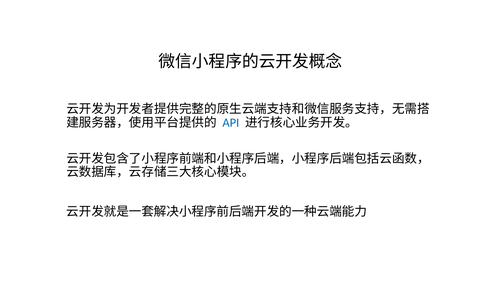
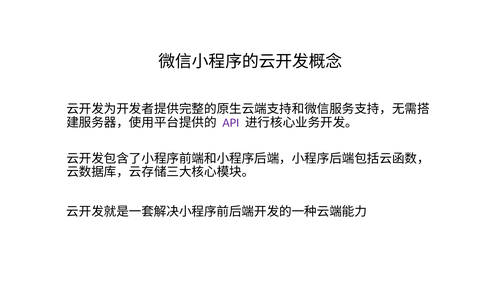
API colour: blue -> purple
